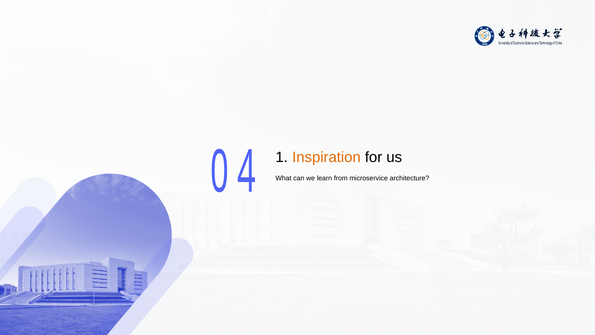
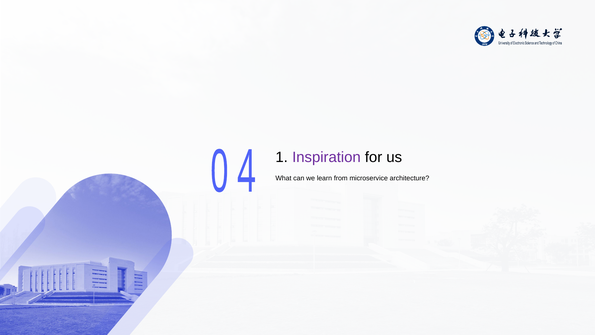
Inspiration colour: orange -> purple
